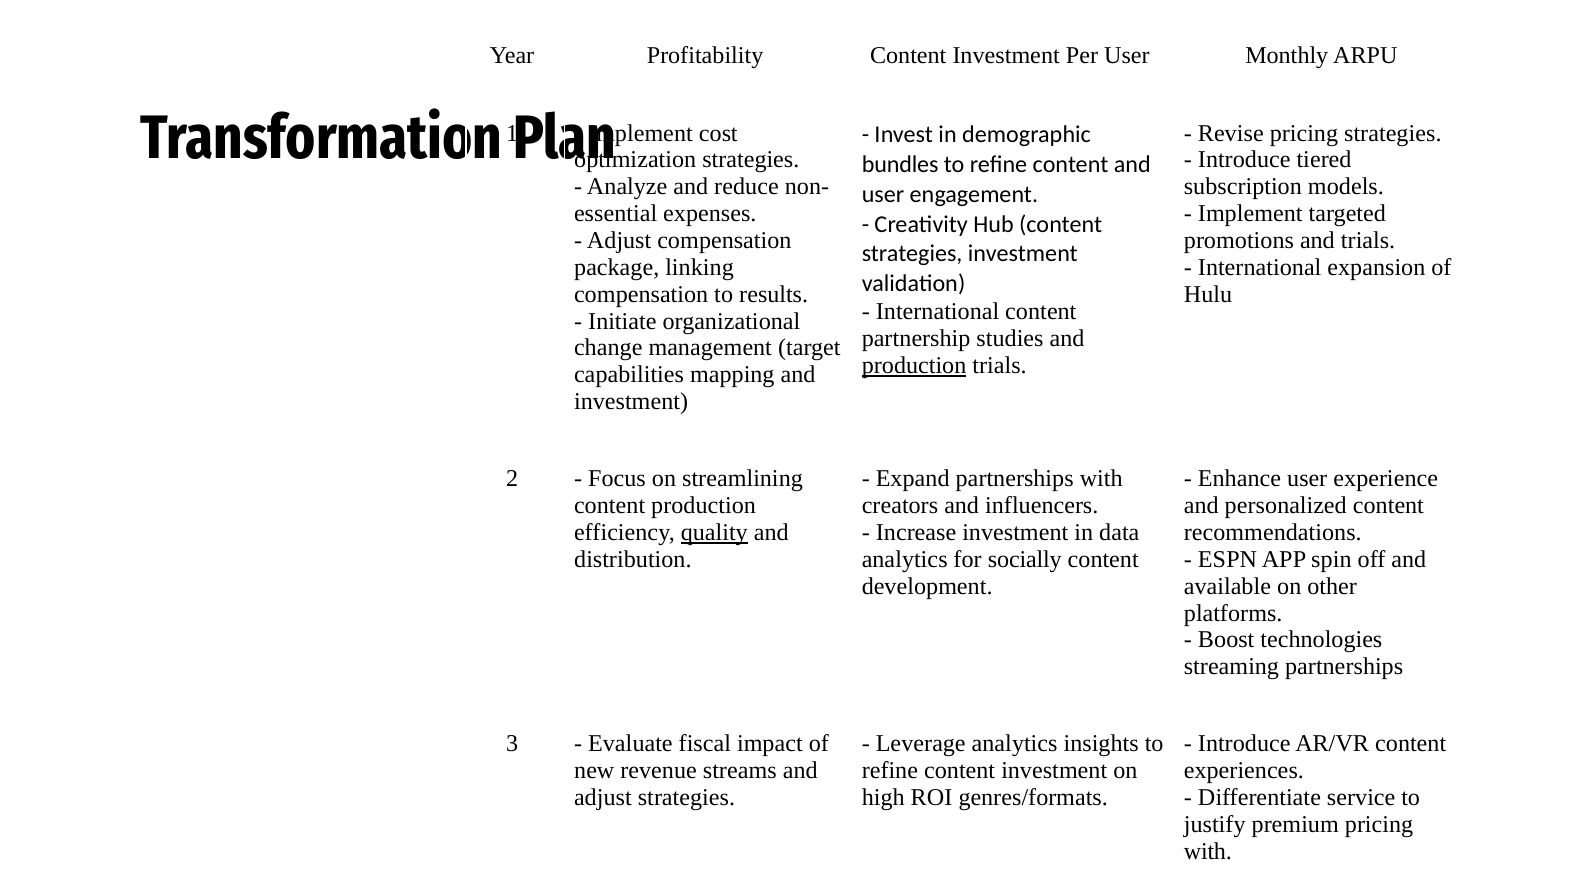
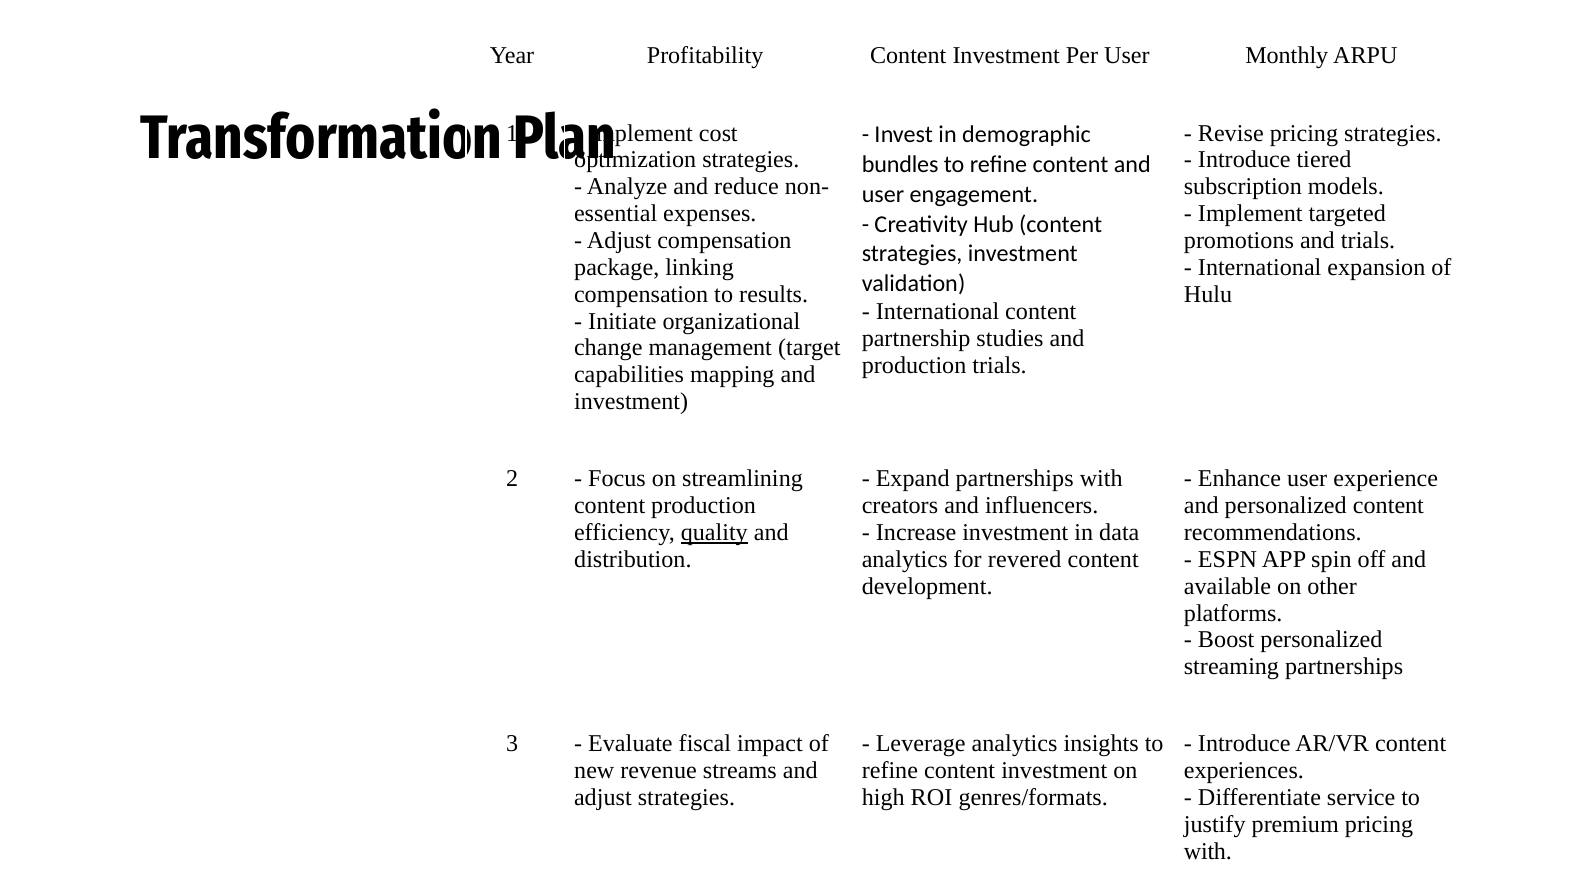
production at (914, 365) underline: present -> none
for socially: socially -> revered
Boost technologies: technologies -> personalized
